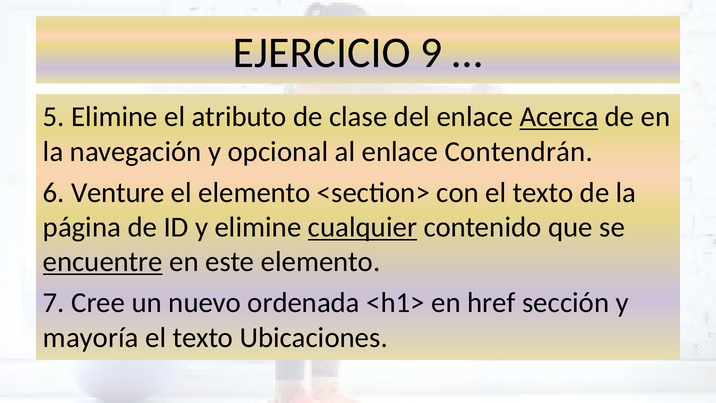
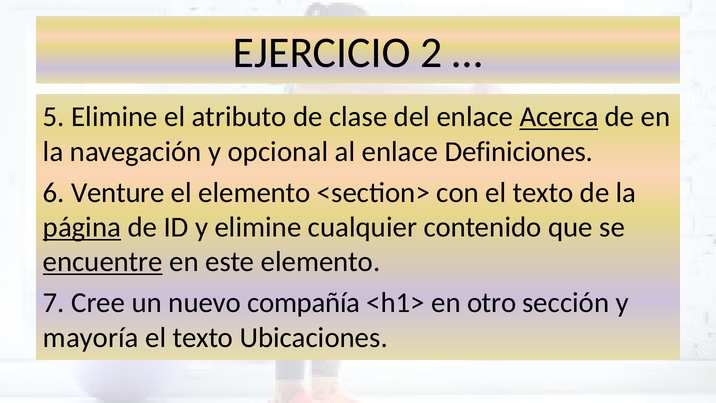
9: 9 -> 2
Contendrán: Contendrán -> Definiciones
página underline: none -> present
cualquier underline: present -> none
ordenada: ordenada -> compañía
href: href -> otro
